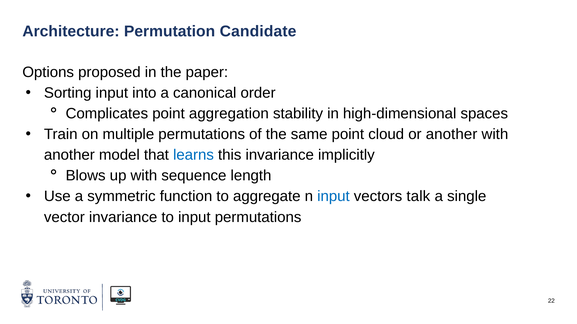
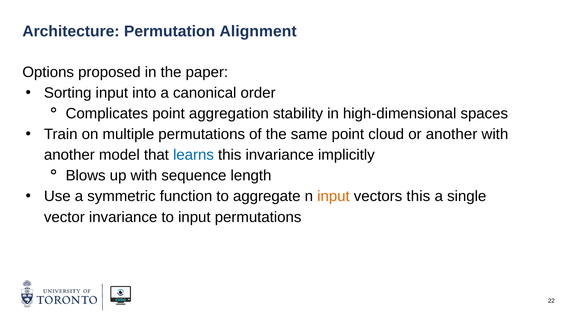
Candidate: Candidate -> Alignment
input at (333, 197) colour: blue -> orange
vectors talk: talk -> this
